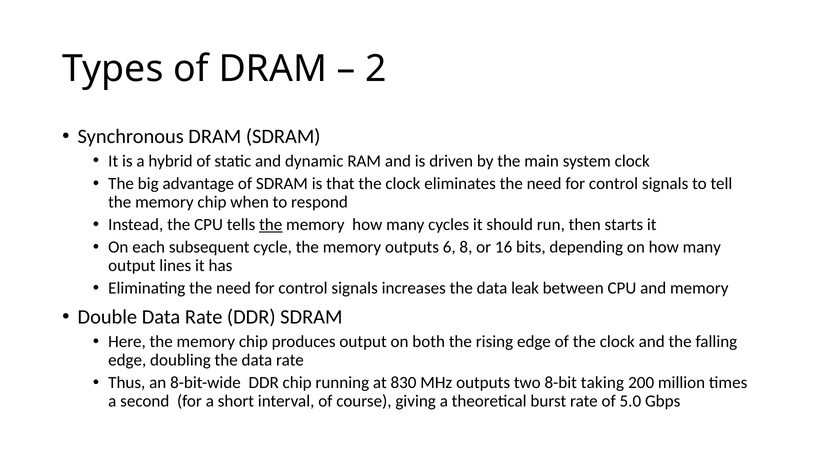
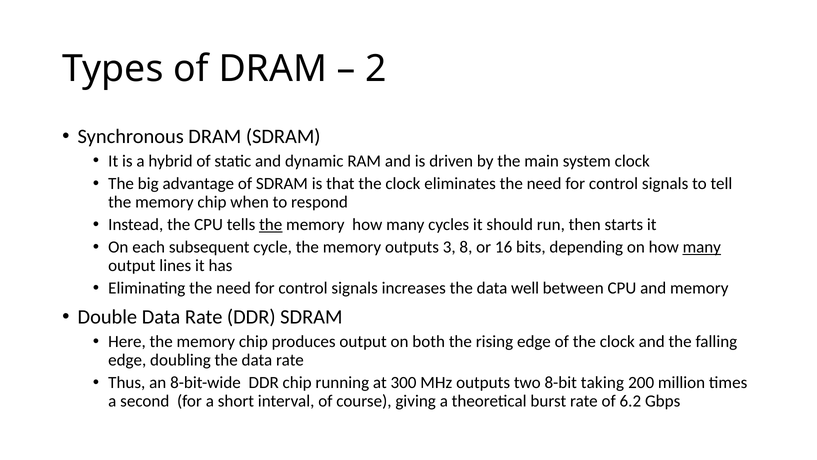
6: 6 -> 3
many at (702, 247) underline: none -> present
leak: leak -> well
830: 830 -> 300
5.0: 5.0 -> 6.2
